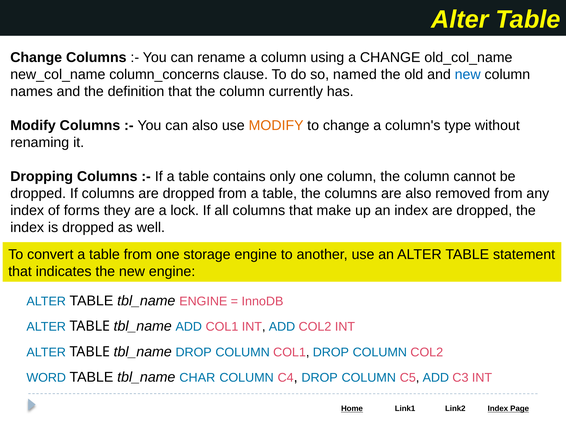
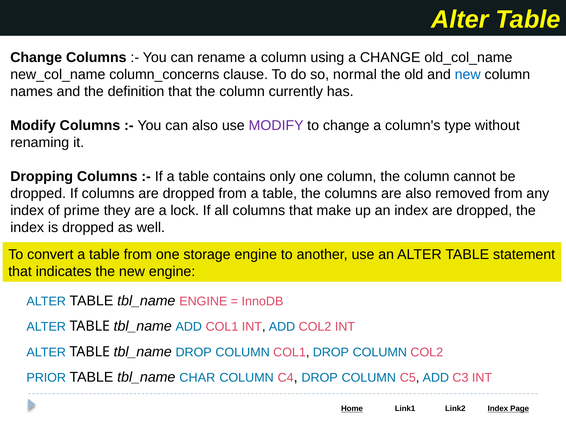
named: named -> normal
MODIFY at (276, 125) colour: orange -> purple
forms: forms -> prime
WORD: WORD -> PRIOR
